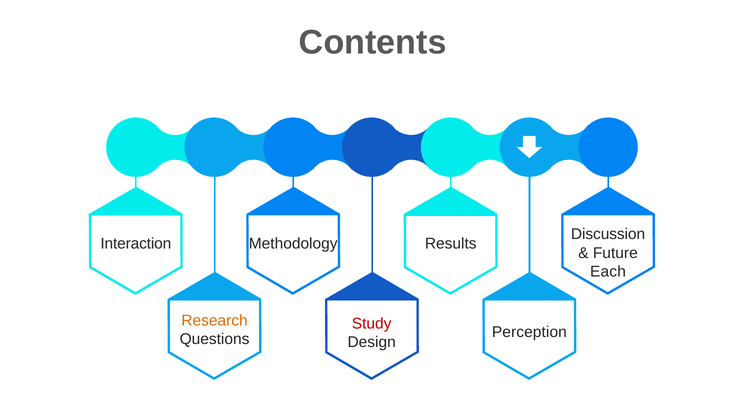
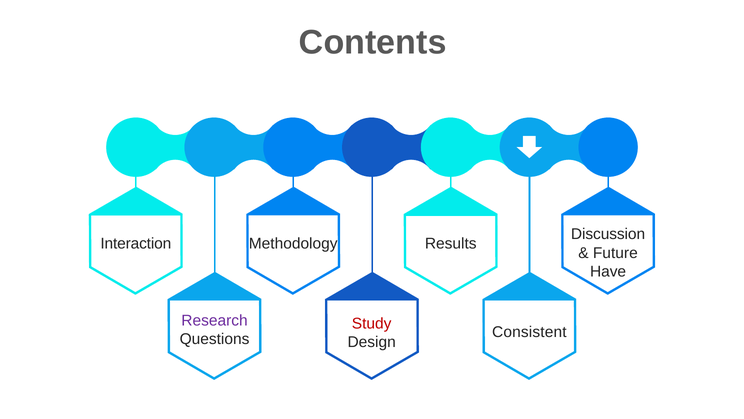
Each: Each -> Have
Research colour: orange -> purple
Perception: Perception -> Consistent
